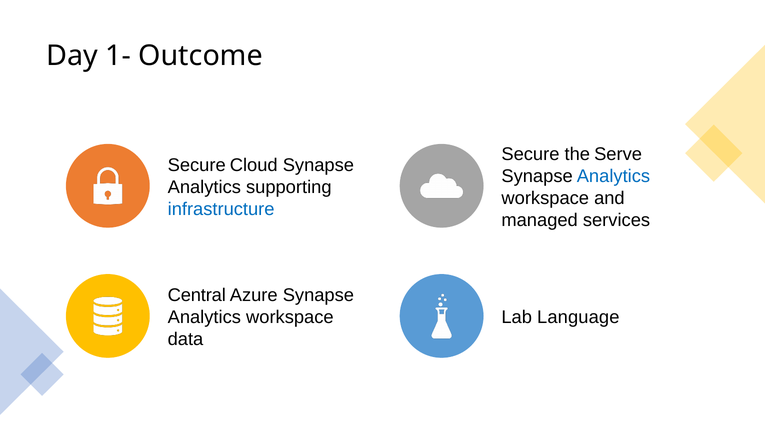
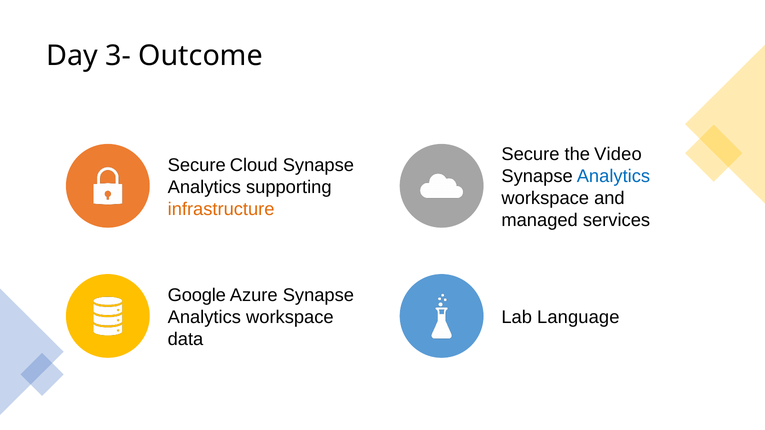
1-: 1- -> 3-
Serve: Serve -> Video
infrastructure colour: blue -> orange
Central: Central -> Google
